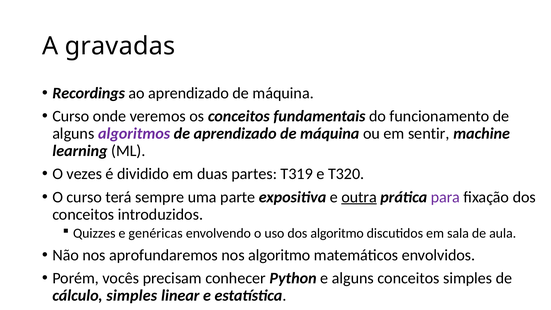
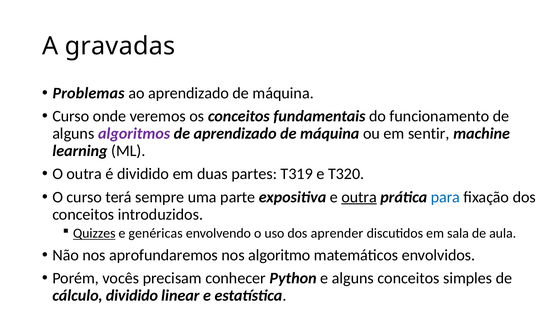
Recordings: Recordings -> Problemas
O vezes: vezes -> outra
para colour: purple -> blue
Quizzes underline: none -> present
dos algoritmo: algoritmo -> aprender
cálculo simples: simples -> dividido
